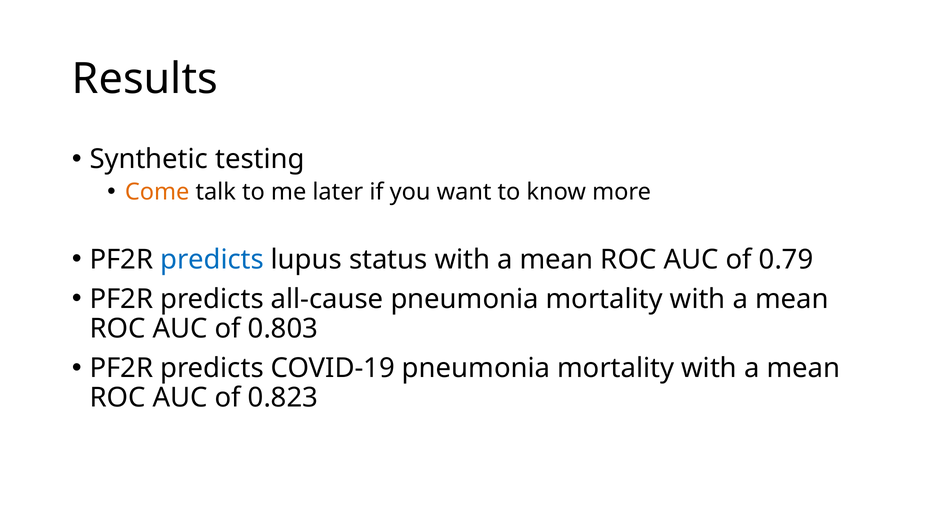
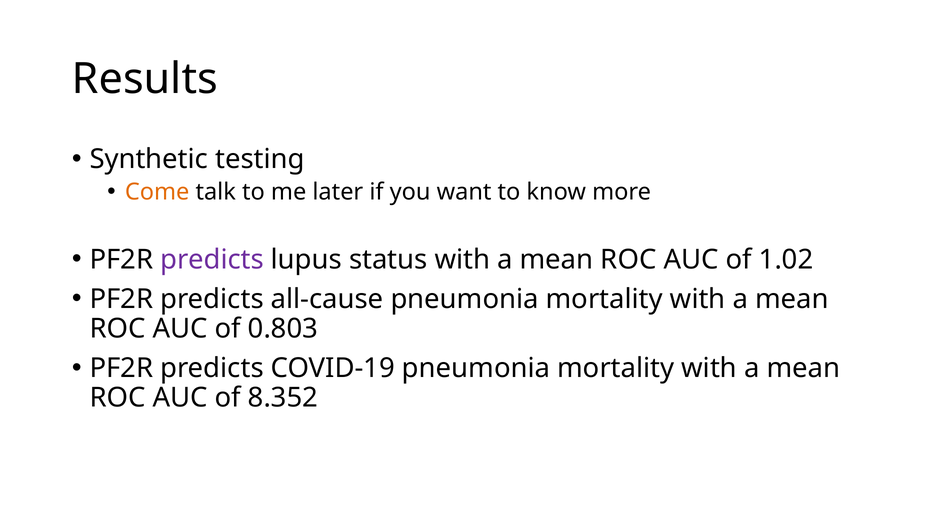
predicts at (212, 260) colour: blue -> purple
0.79: 0.79 -> 1.02
0.823: 0.823 -> 8.352
